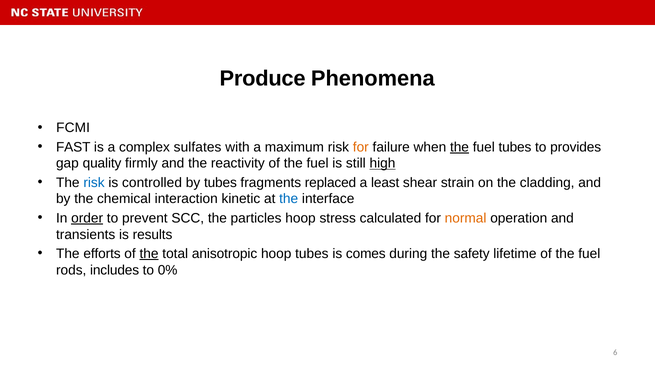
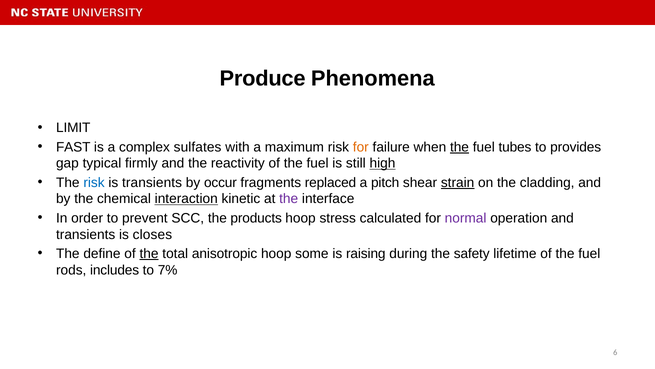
FCMI: FCMI -> LIMIT
quality: quality -> typical
is controlled: controlled -> transients
by tubes: tubes -> occur
least: least -> pitch
strain underline: none -> present
interaction underline: none -> present
the at (289, 199) colour: blue -> purple
order underline: present -> none
particles: particles -> products
normal colour: orange -> purple
results: results -> closes
efforts: efforts -> define
hoop tubes: tubes -> some
comes: comes -> raising
0%: 0% -> 7%
